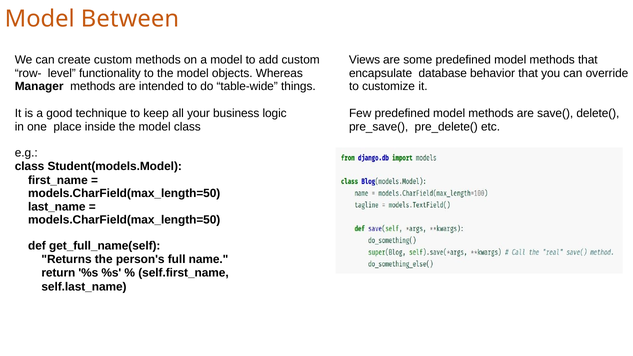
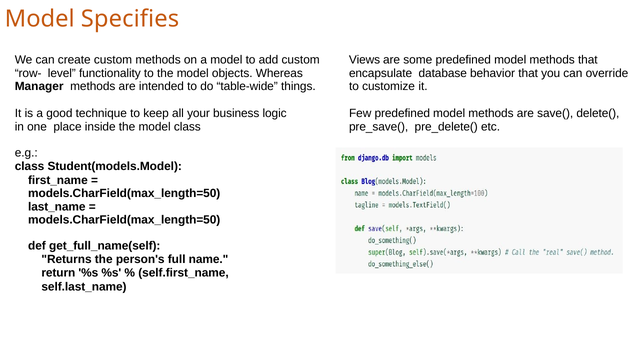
Between: Between -> Specifies
